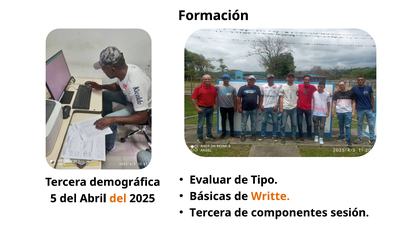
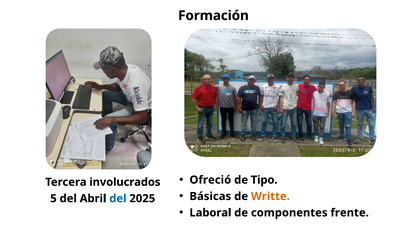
Evaluar: Evaluar -> Ofreció
demográfica: demográfica -> involucrados
del at (118, 199) colour: orange -> blue
Tercera at (210, 213): Tercera -> Laboral
sesión: sesión -> frente
